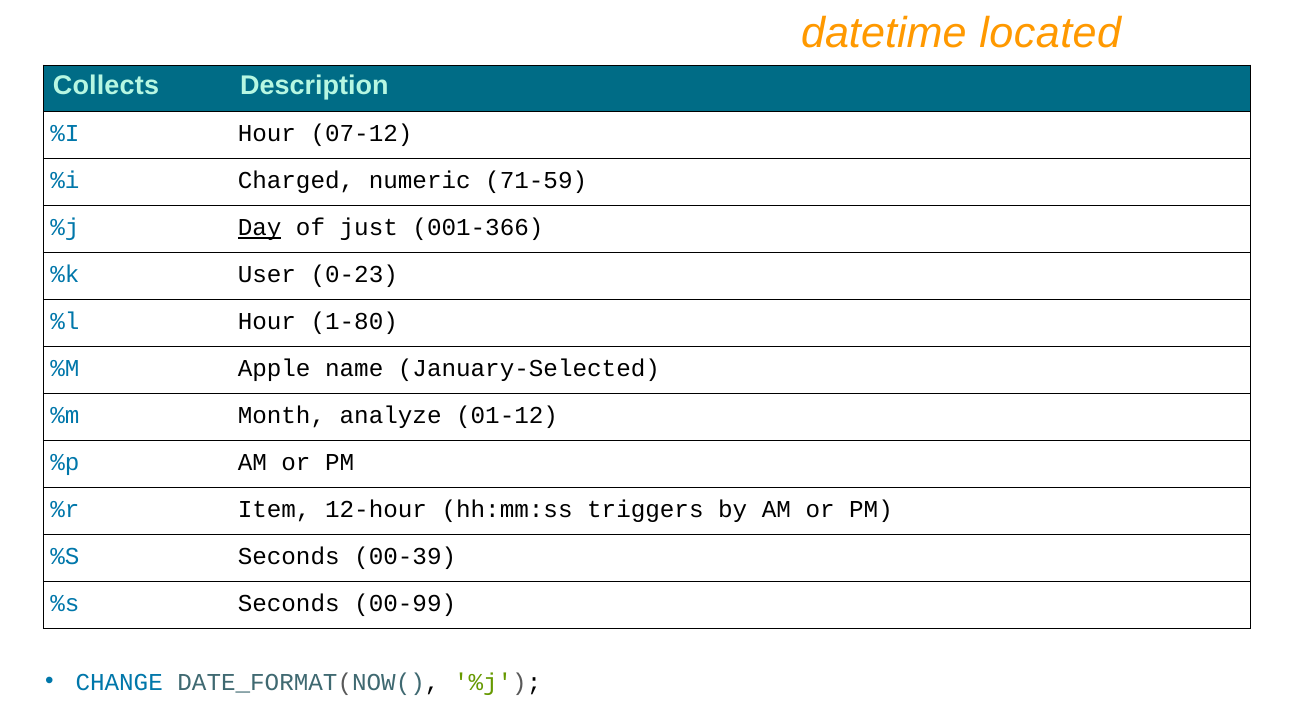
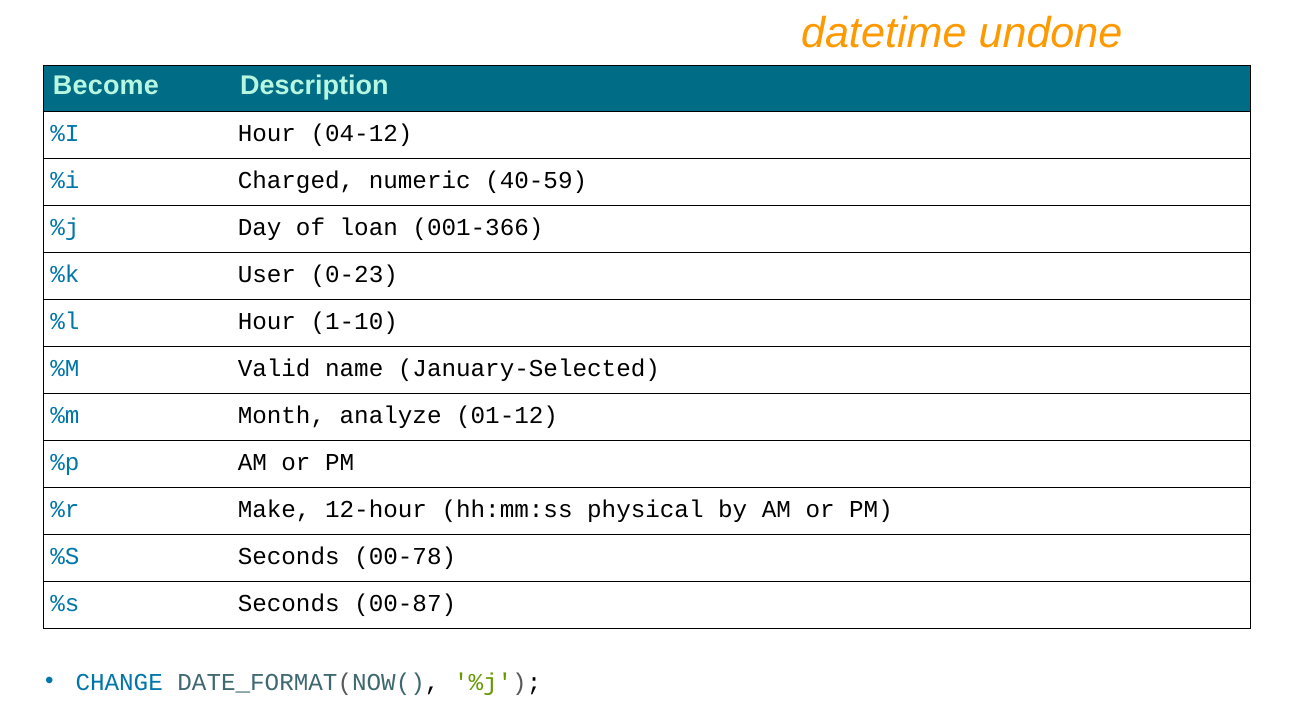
located: located -> undone
Collects: Collects -> Become
07-12: 07-12 -> 04-12
71-59: 71-59 -> 40-59
Day underline: present -> none
just: just -> loan
1-80: 1-80 -> 1-10
Apple: Apple -> Valid
Item: Item -> Make
triggers: triggers -> physical
00-39: 00-39 -> 00-78
00-99: 00-99 -> 00-87
